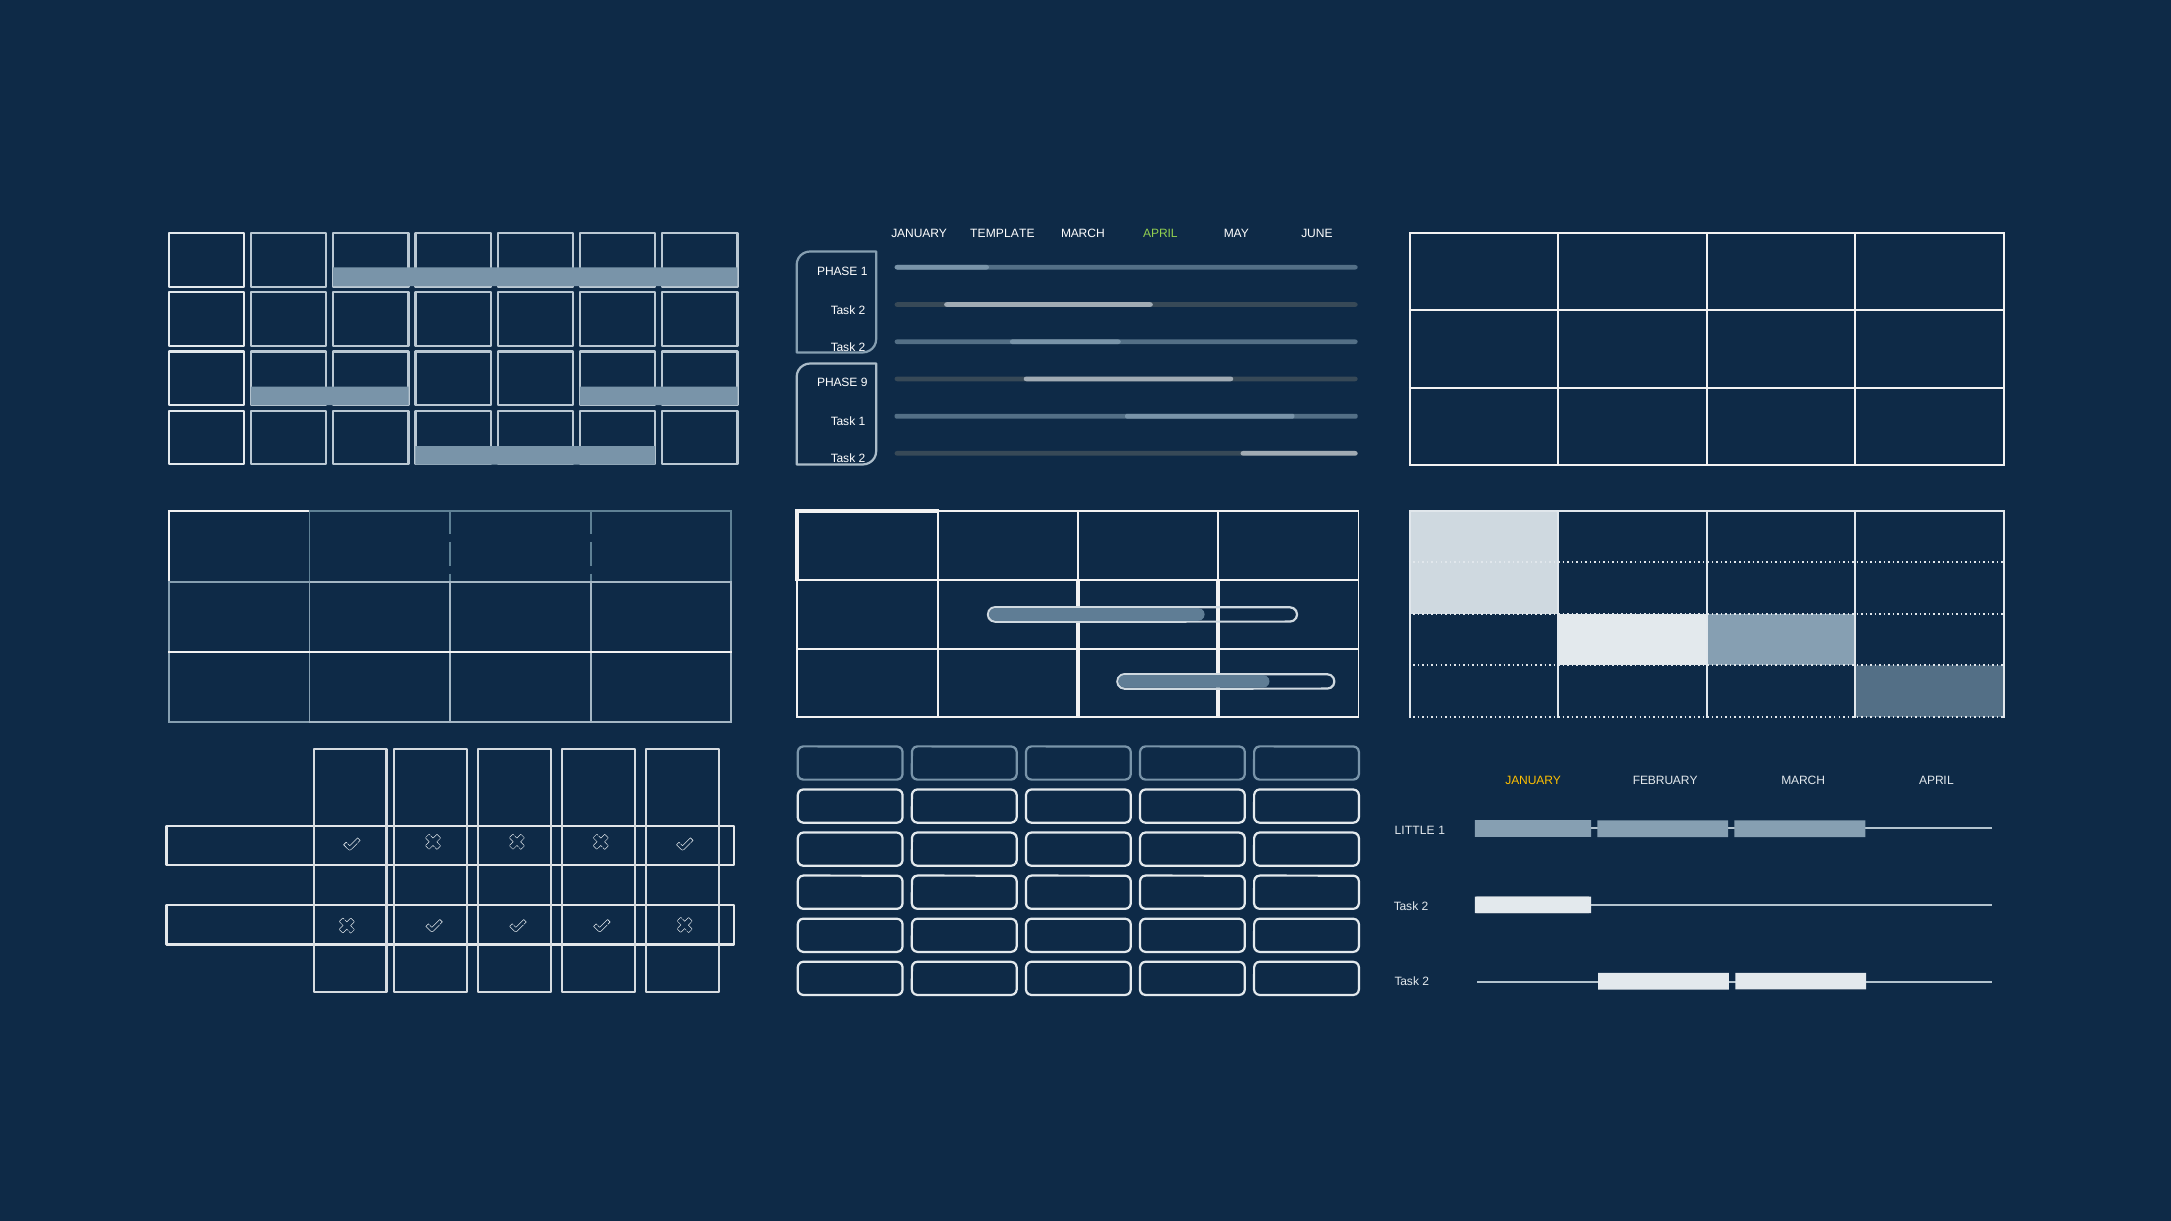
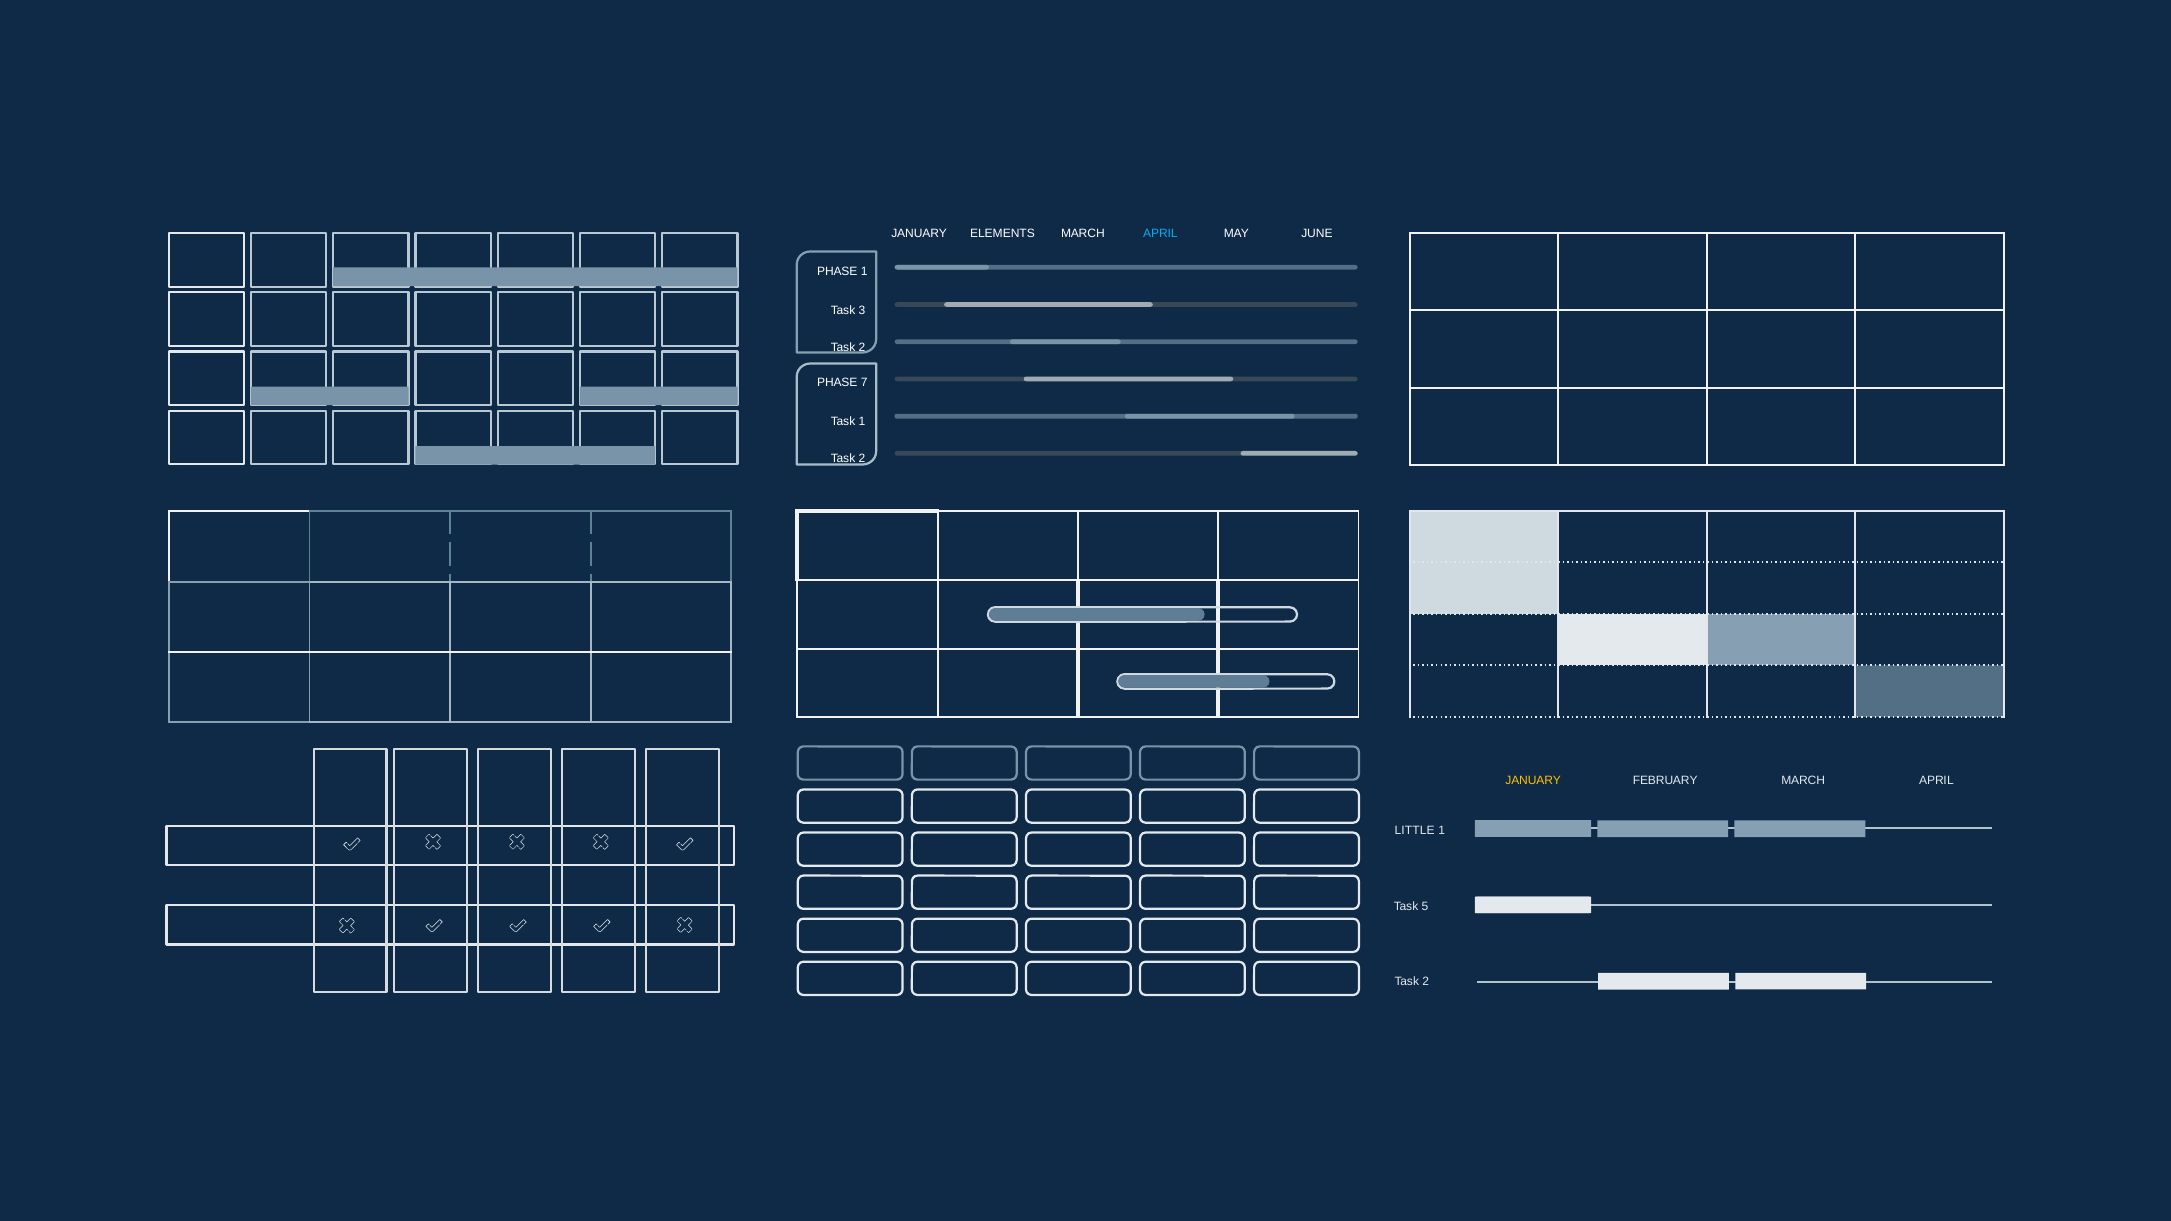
TEMPLATE: TEMPLATE -> ELEMENTS
APRIL at (1160, 234) colour: light green -> light blue
2 at (862, 310): 2 -> 3
9: 9 -> 7
2 at (1425, 907): 2 -> 5
